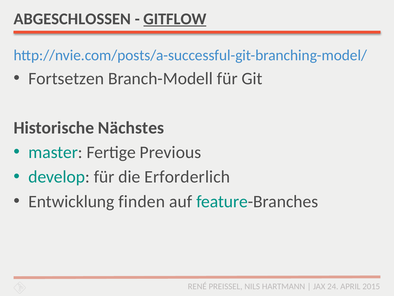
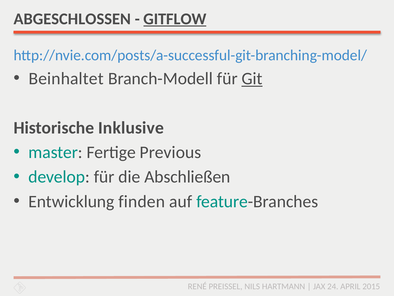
Fortsetzen: Fortsetzen -> Beinhaltet
Git underline: none -> present
Nächstes: Nächstes -> Inklusive
Erforderlich: Erforderlich -> Abschließen
